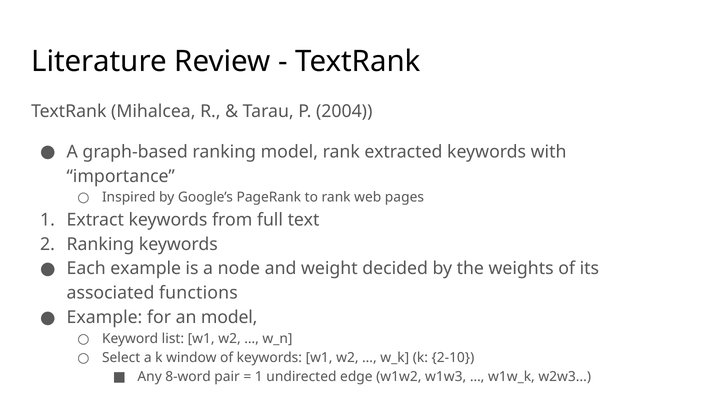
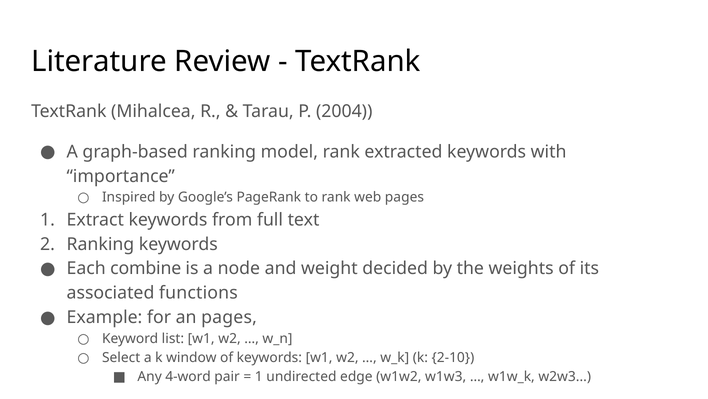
Each example: example -> combine
an model: model -> pages
8-word: 8-word -> 4-word
